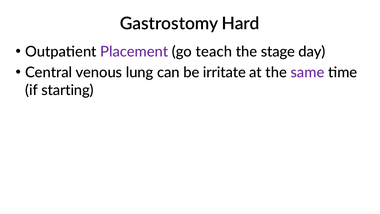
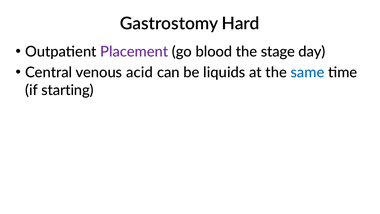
teach: teach -> blood
lung: lung -> acid
irritate: irritate -> liquids
same colour: purple -> blue
